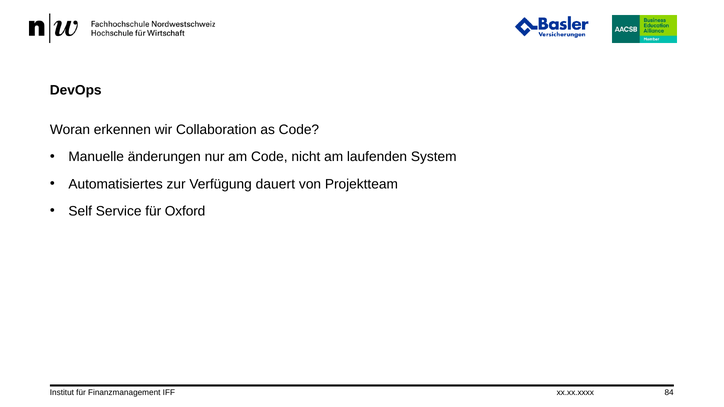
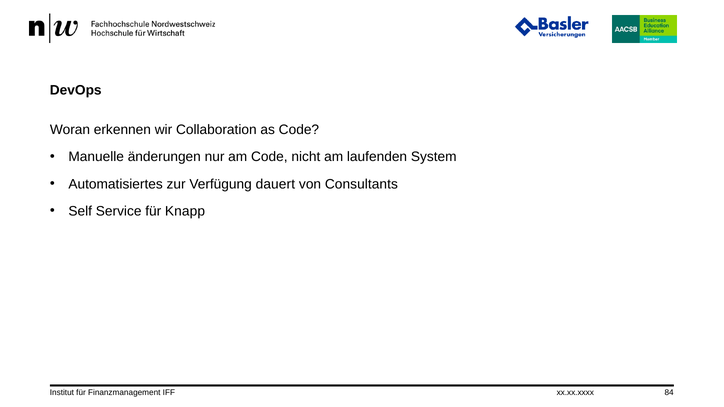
Projektteam: Projektteam -> Consultants
Oxford: Oxford -> Knapp
